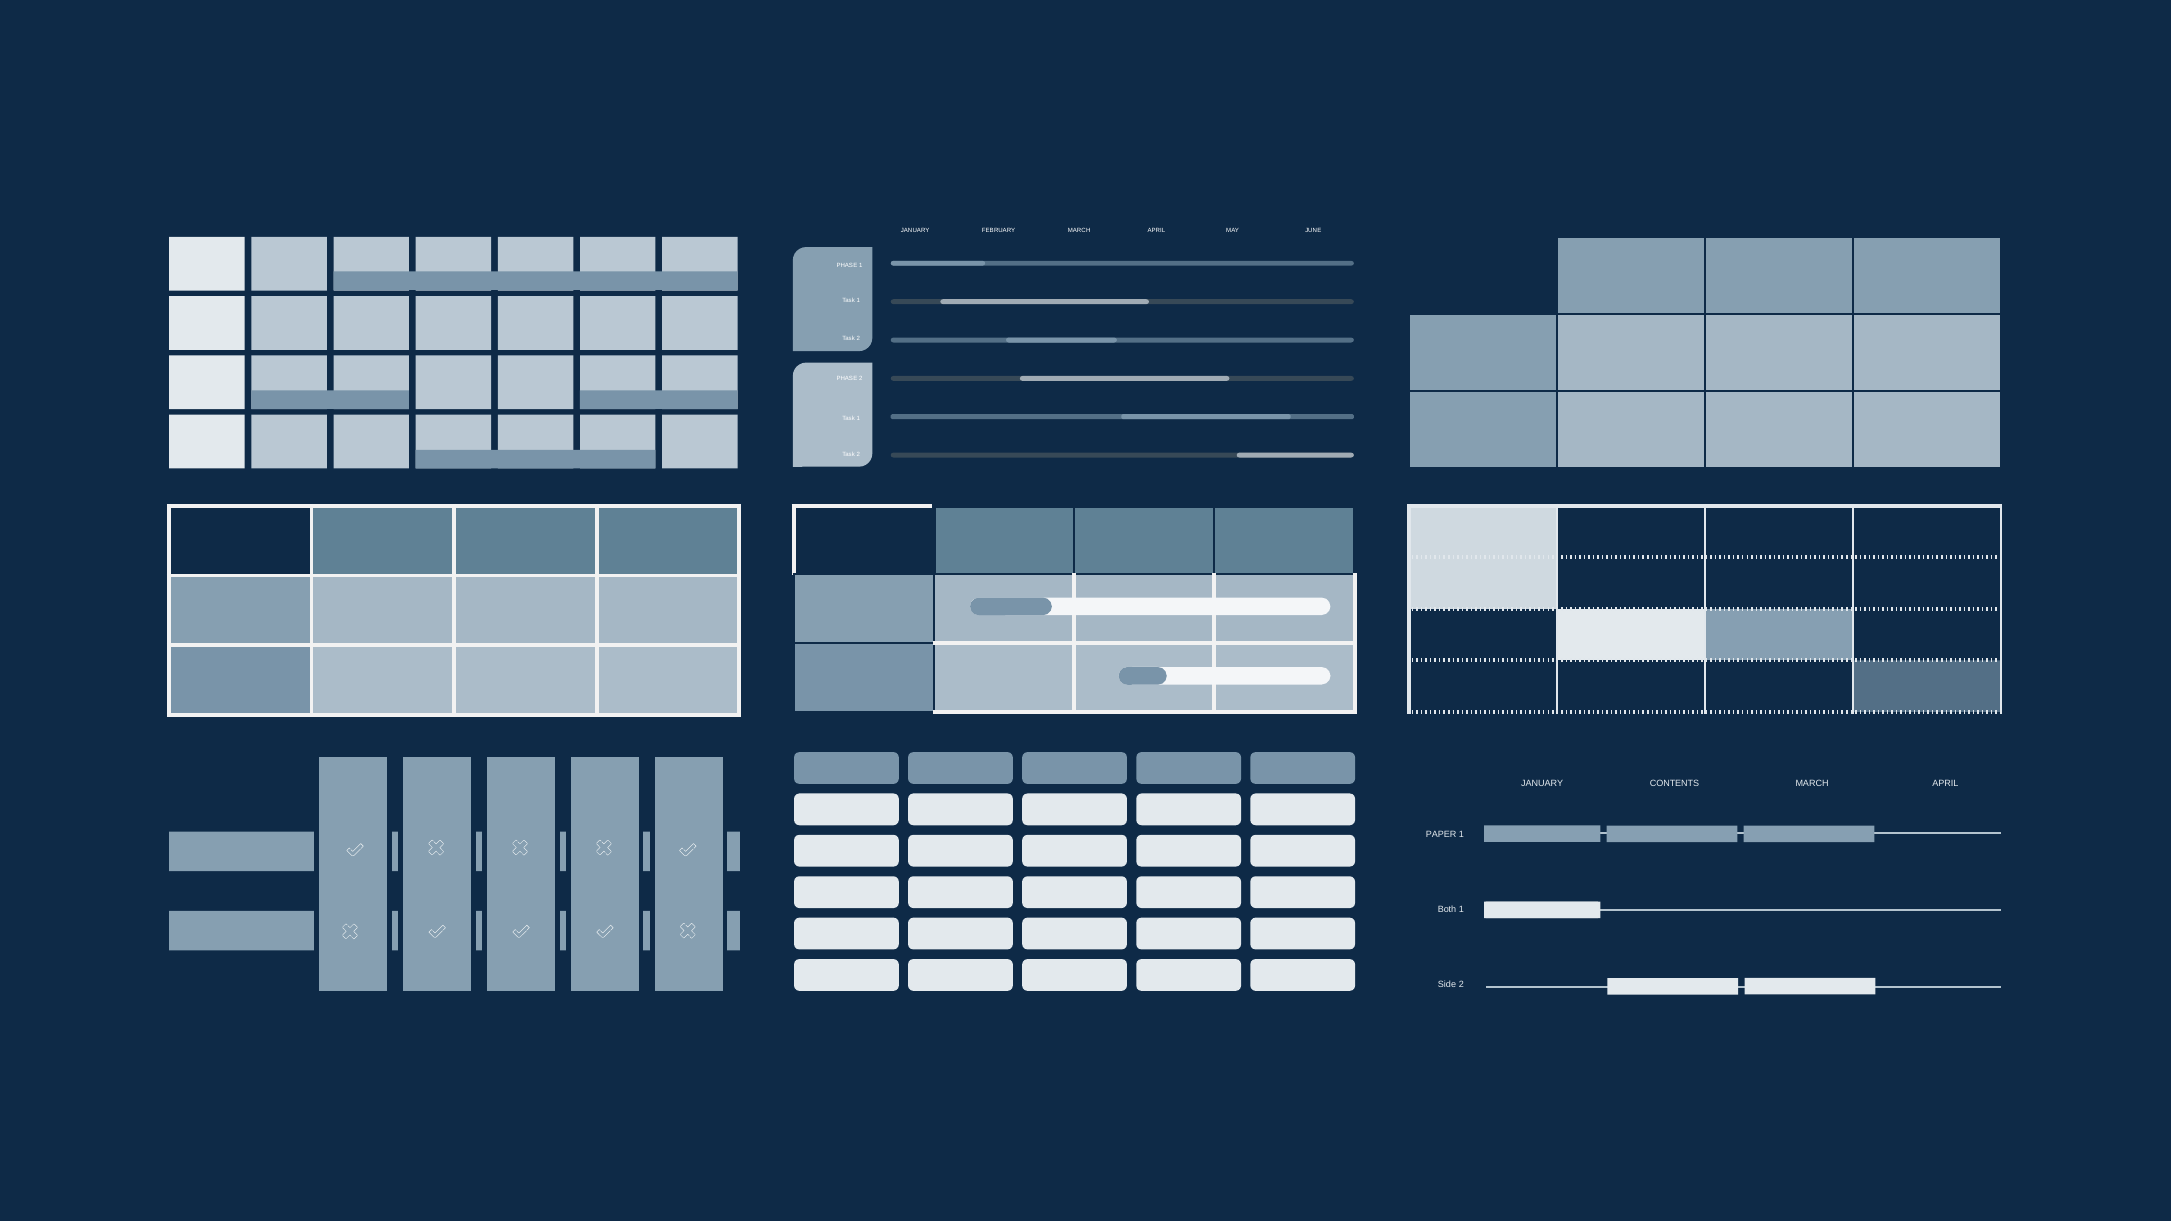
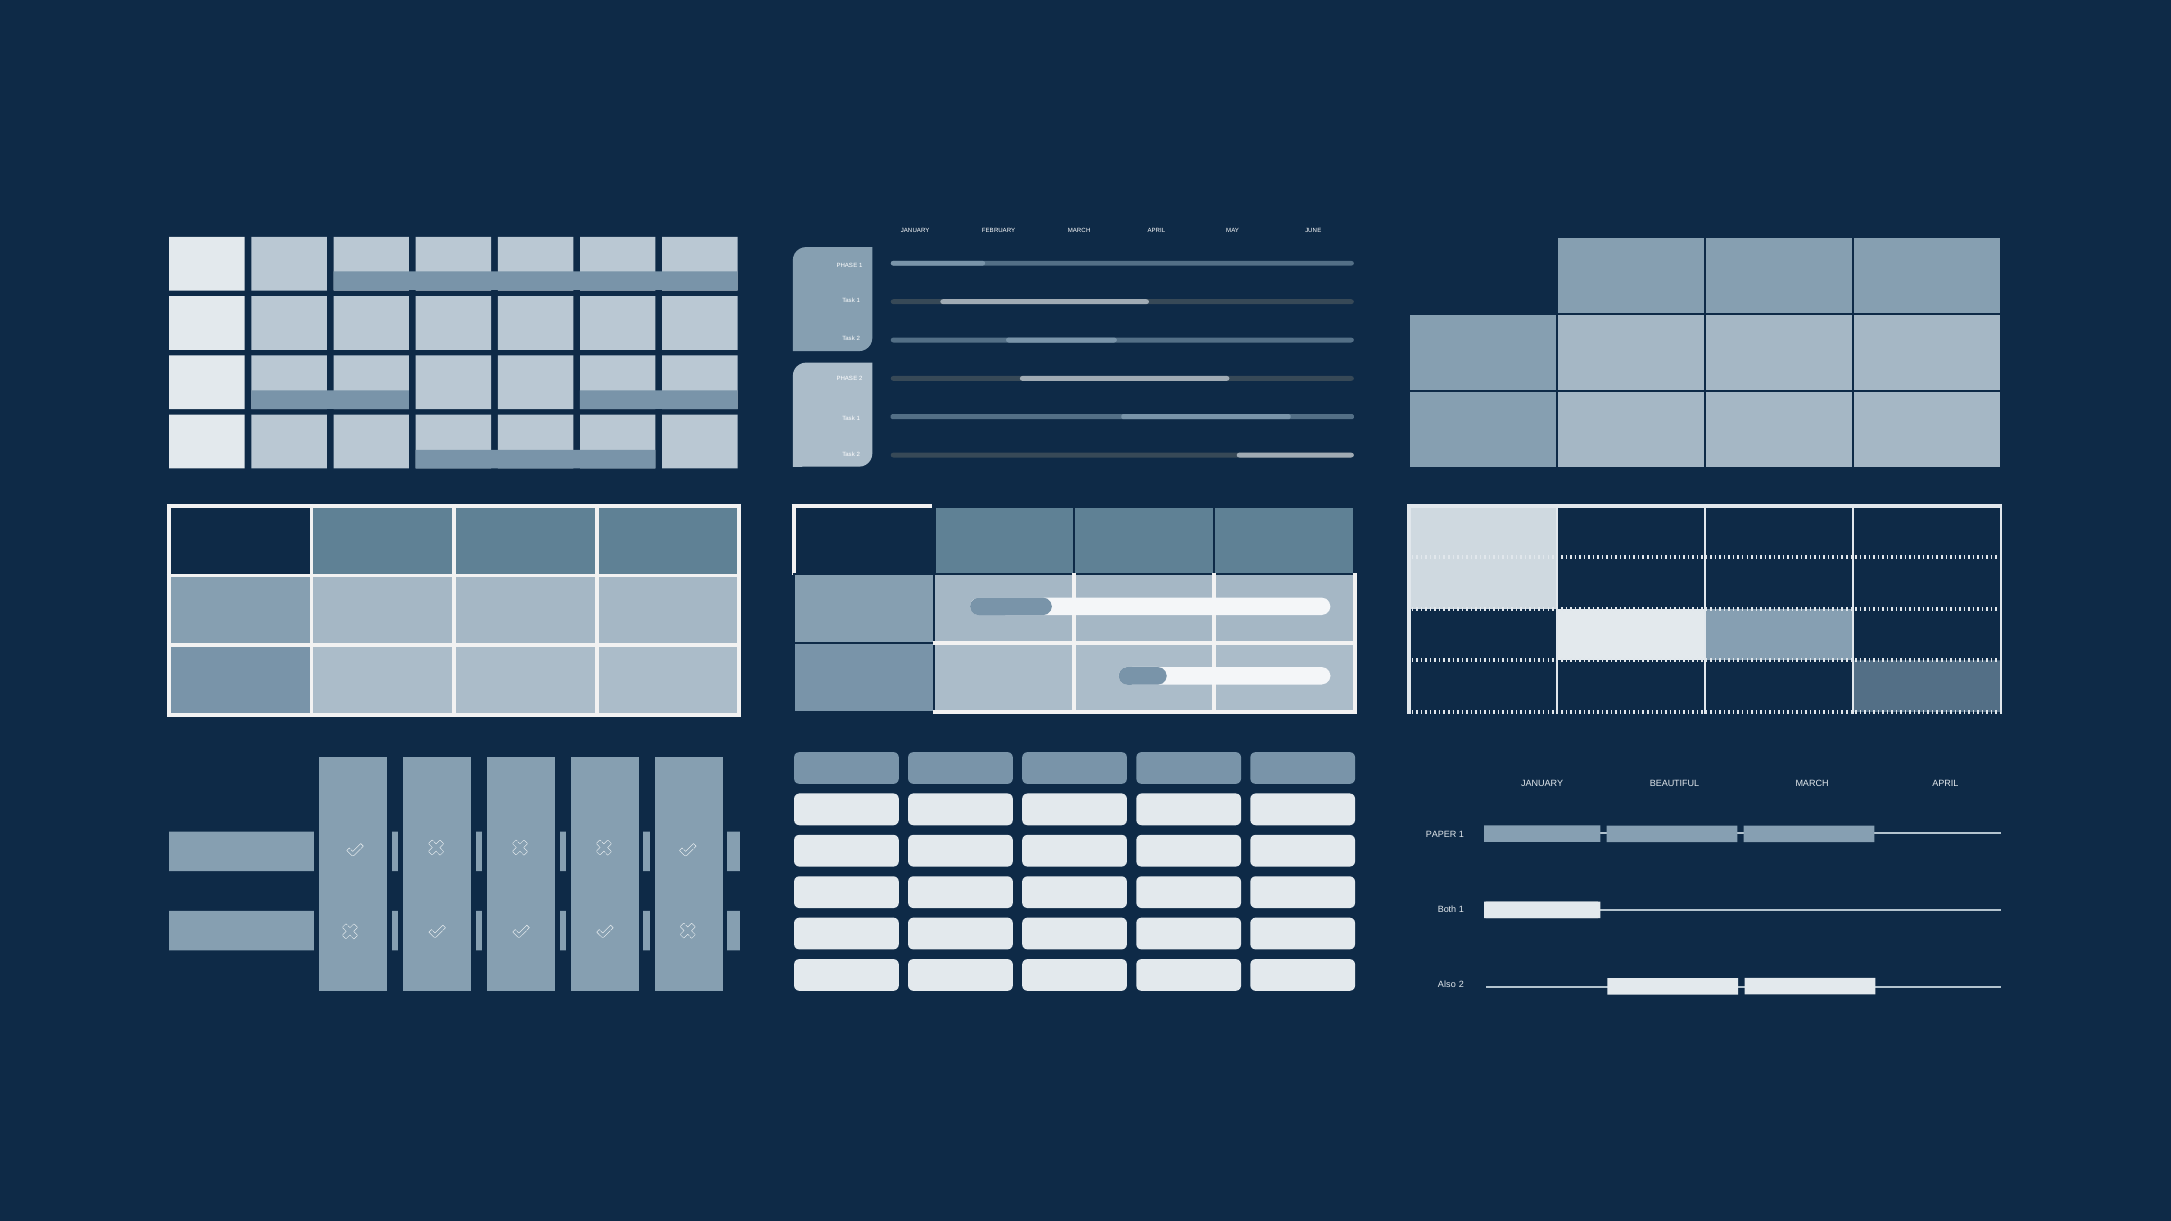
CONTENTS: CONTENTS -> BEAUTIFUL
Side: Side -> Also
